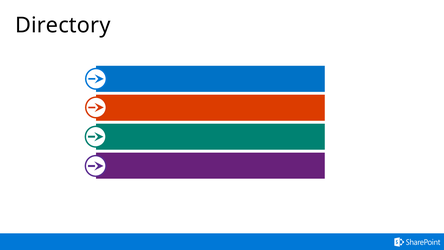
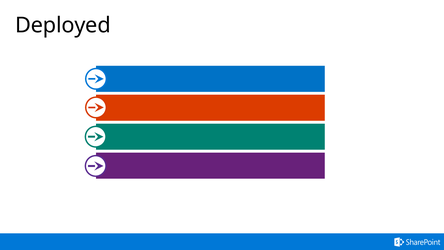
Directory: Directory -> Deployed
